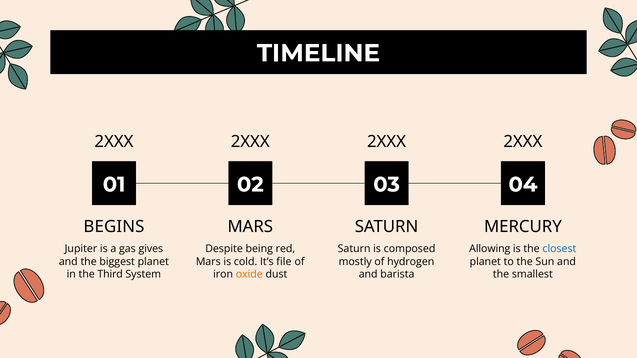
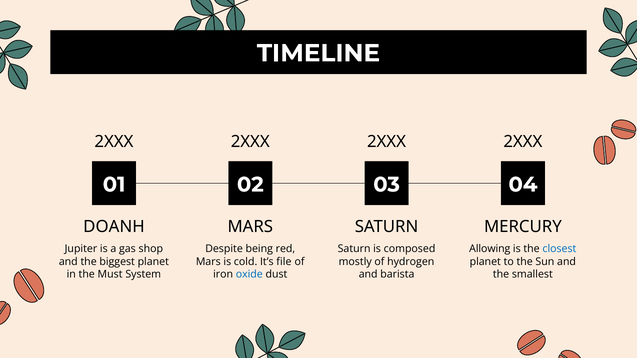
BEGINS: BEGINS -> DOANH
gives: gives -> shop
Third: Third -> Must
oxide colour: orange -> blue
